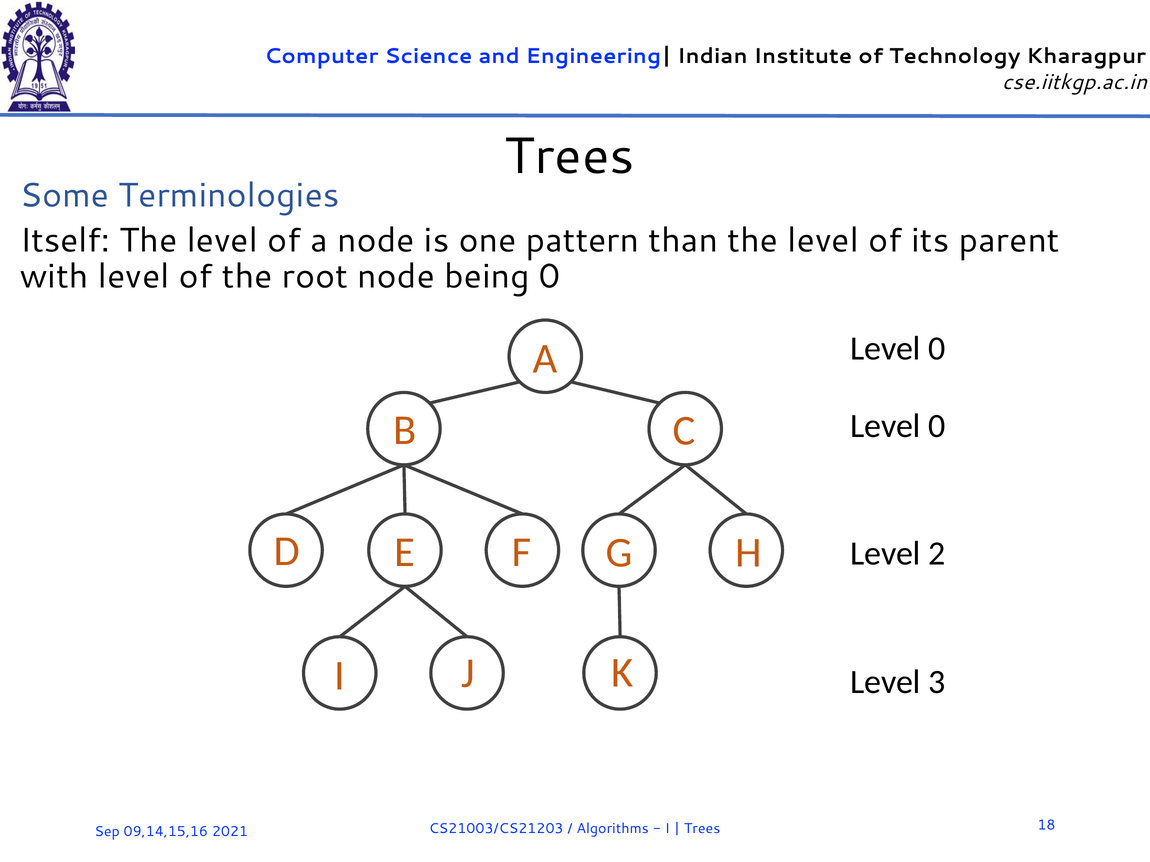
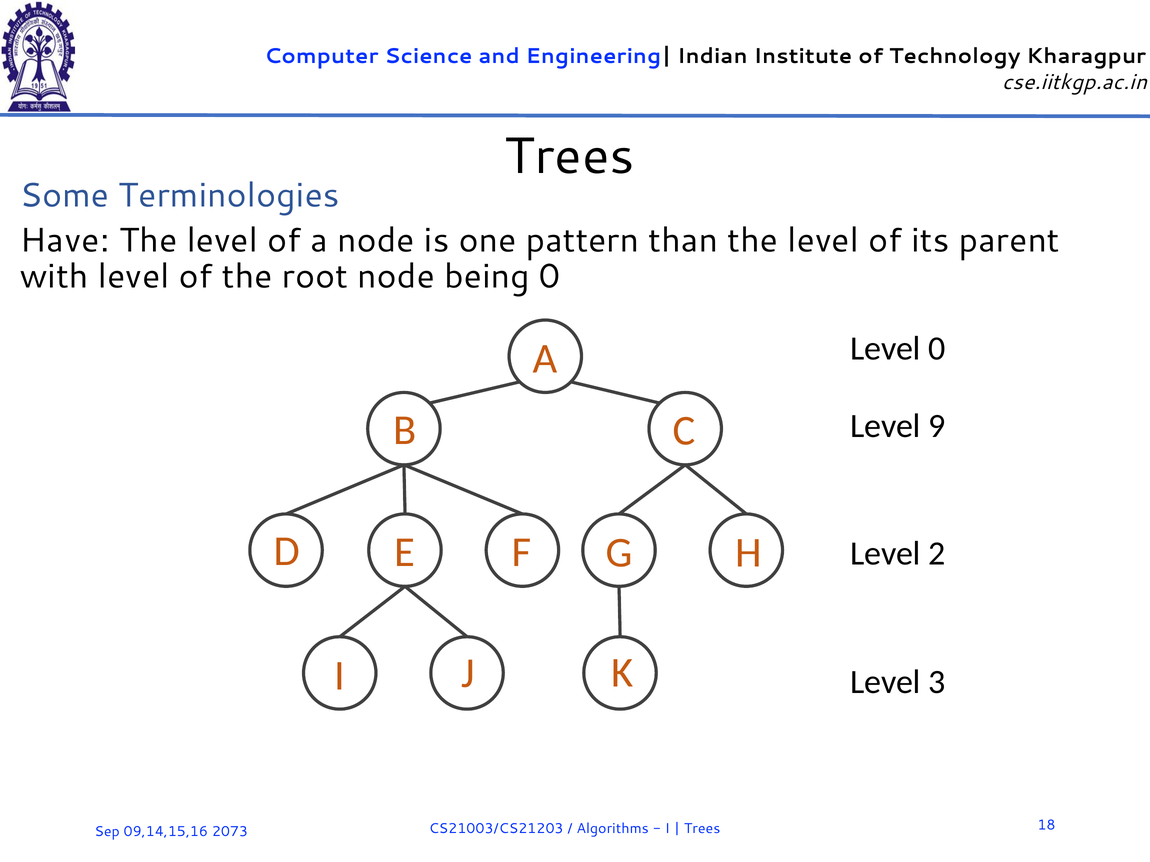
Itself: Itself -> Have
0 at (937, 426): 0 -> 9
2021: 2021 -> 2073
